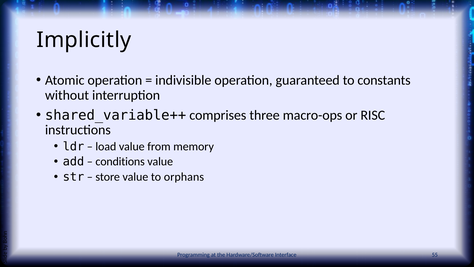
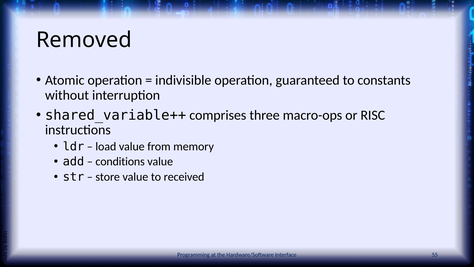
Implicitly: Implicitly -> Removed
orphans: orphans -> received
